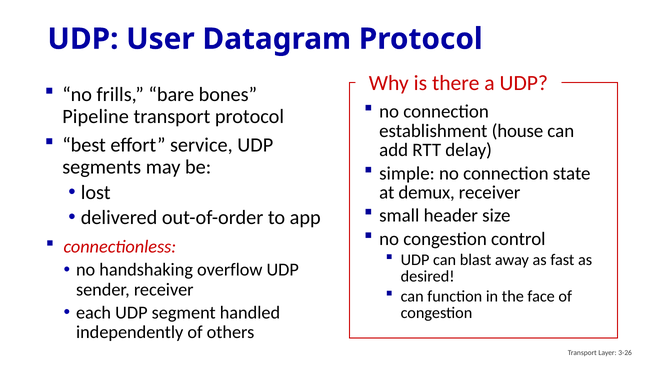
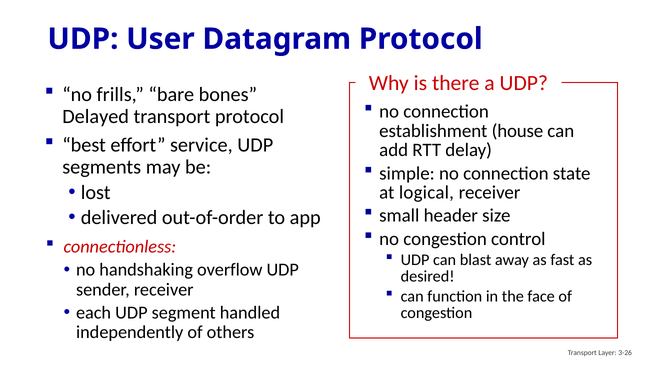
Pipeline: Pipeline -> Delayed
demux: demux -> logical
